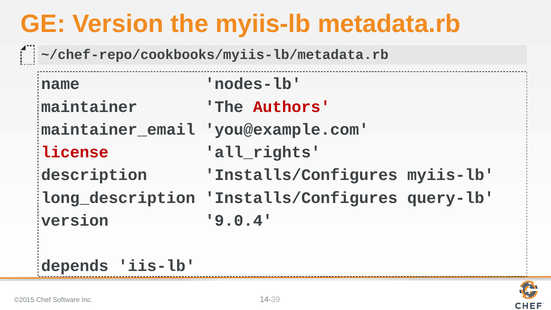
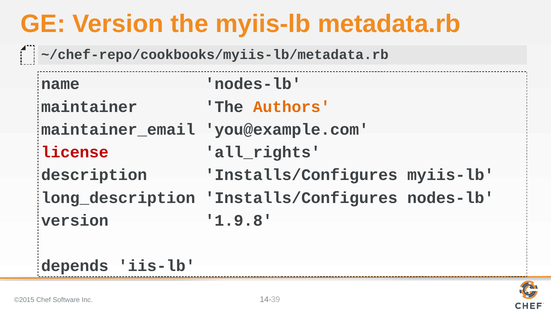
Authors colour: red -> orange
Installs/Configures query-lb: query-lb -> nodes-lb
9.0.4: 9.0.4 -> 1.9.8
